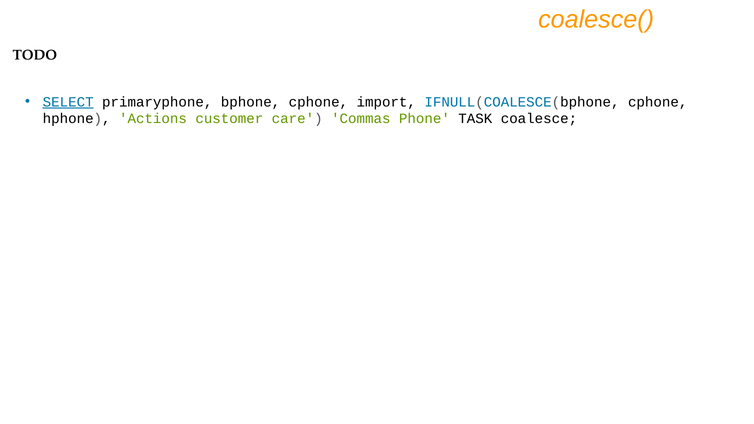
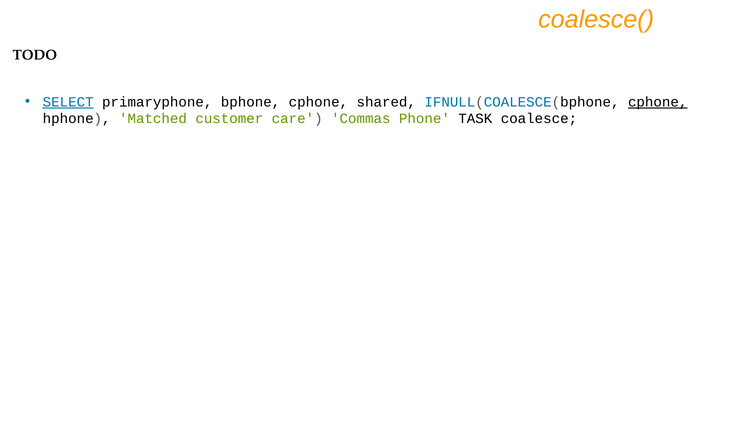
import: import -> shared
cphone at (658, 102) underline: none -> present
Actions: Actions -> Matched
